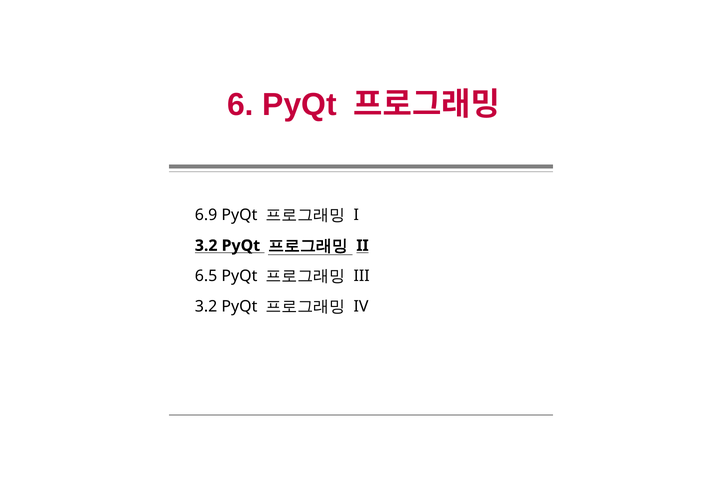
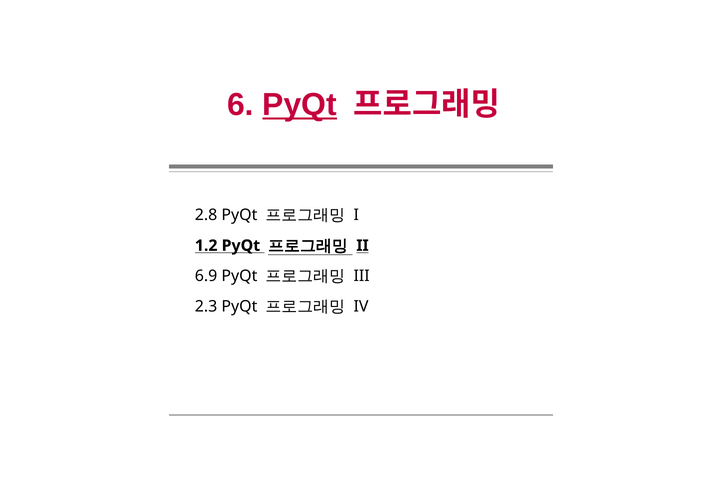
PyQt at (300, 105) underline: none -> present
6.9: 6.9 -> 2.8
3.2 at (206, 246): 3.2 -> 1.2
6.5: 6.5 -> 6.9
3.2 at (206, 307): 3.2 -> 2.3
